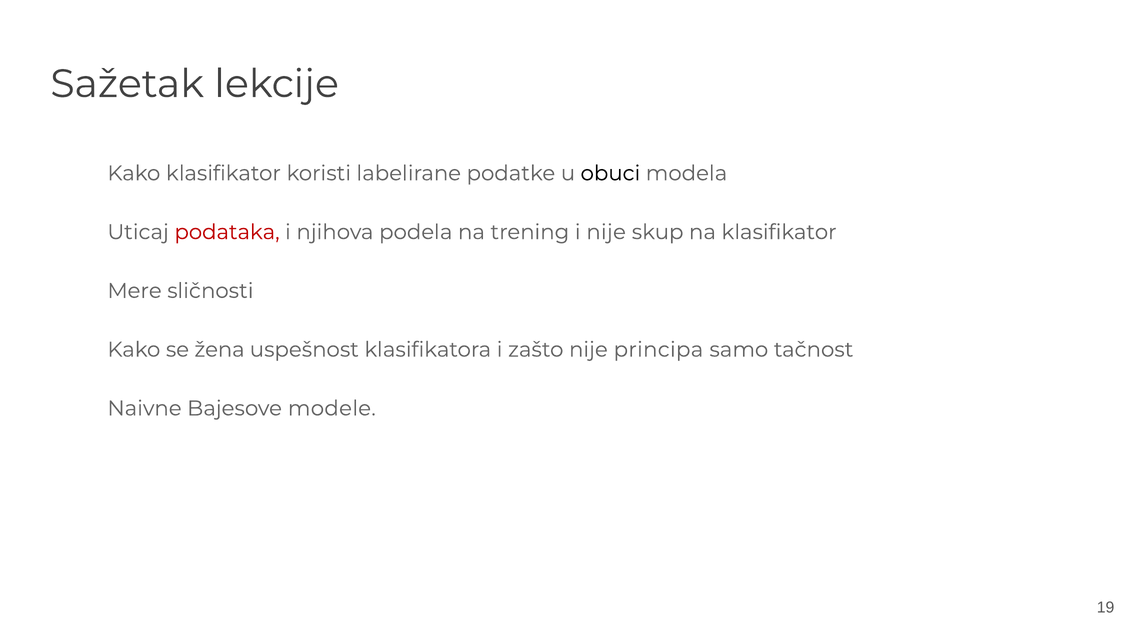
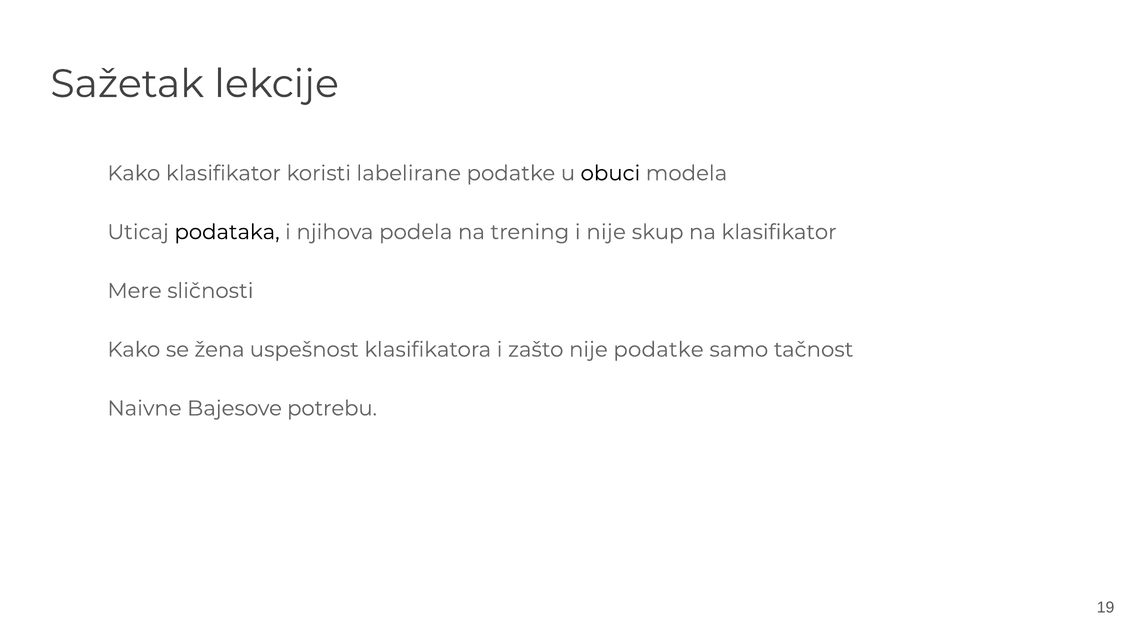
podataka colour: red -> black
nije principa: principa -> podatke
modele: modele -> potrebu
